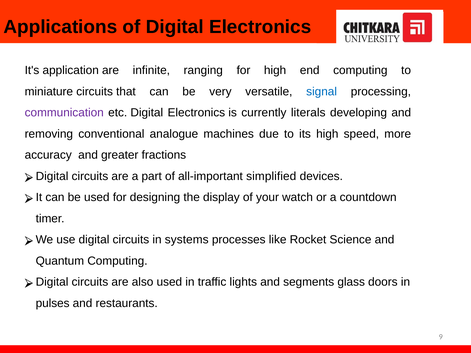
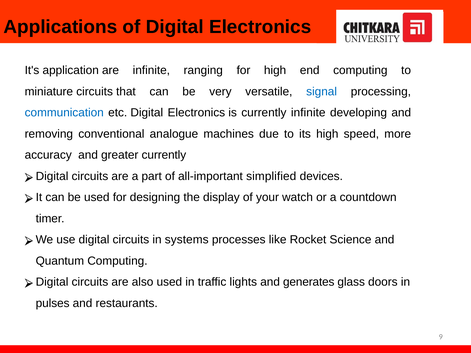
communication colour: purple -> blue
currently literals: literals -> infinite
greater fractions: fractions -> currently
segments: segments -> generates
